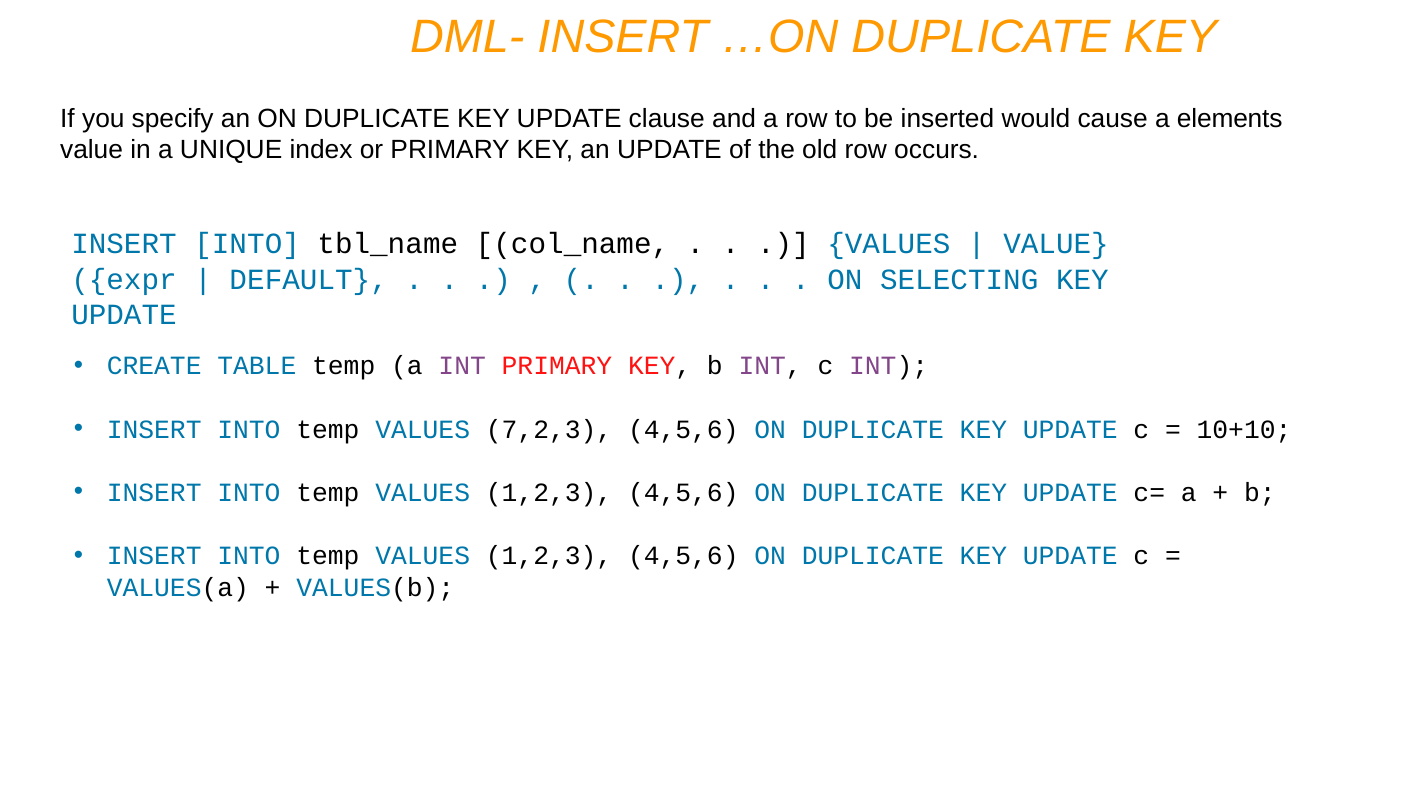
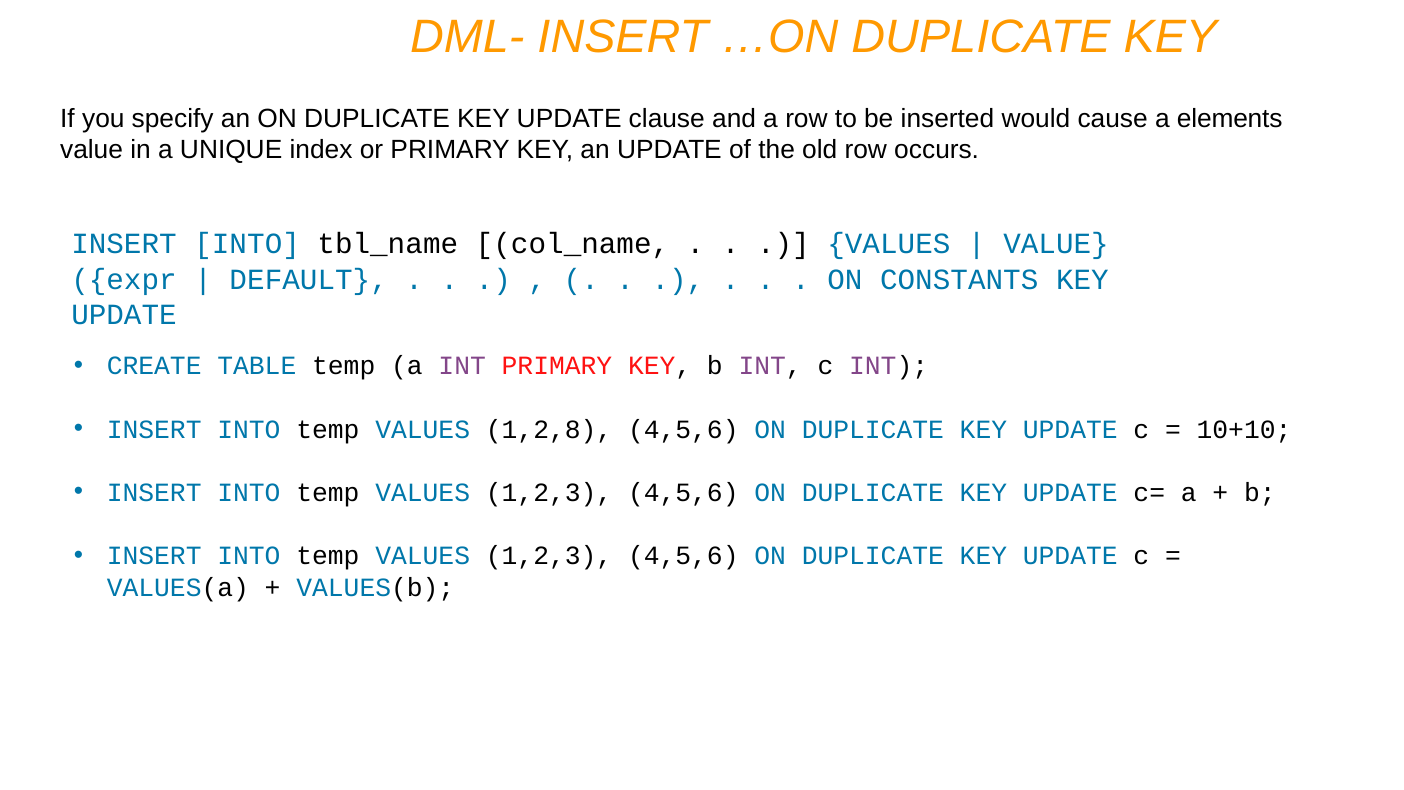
SELECTING: SELECTING -> CONSTANTS
7,2,3: 7,2,3 -> 1,2,8
